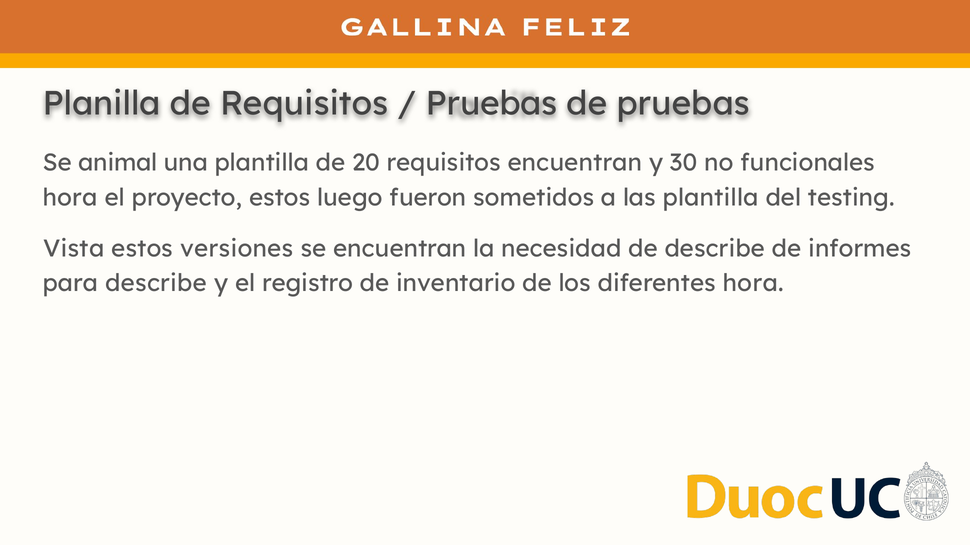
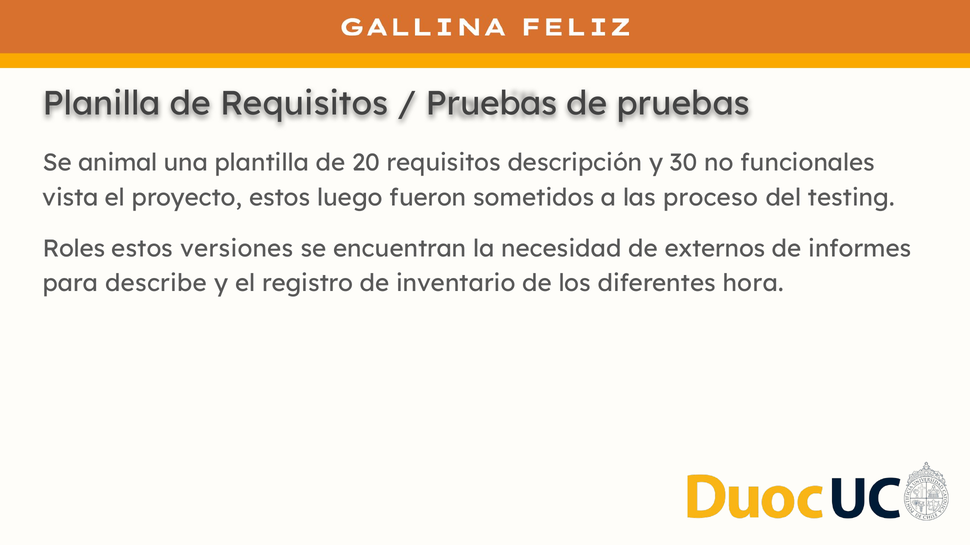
requisitos encuentran: encuentran -> descripción
hora at (70, 198): hora -> vista
las plantilla: plantilla -> proceso
Vista: Vista -> Roles
de describe: describe -> externos
